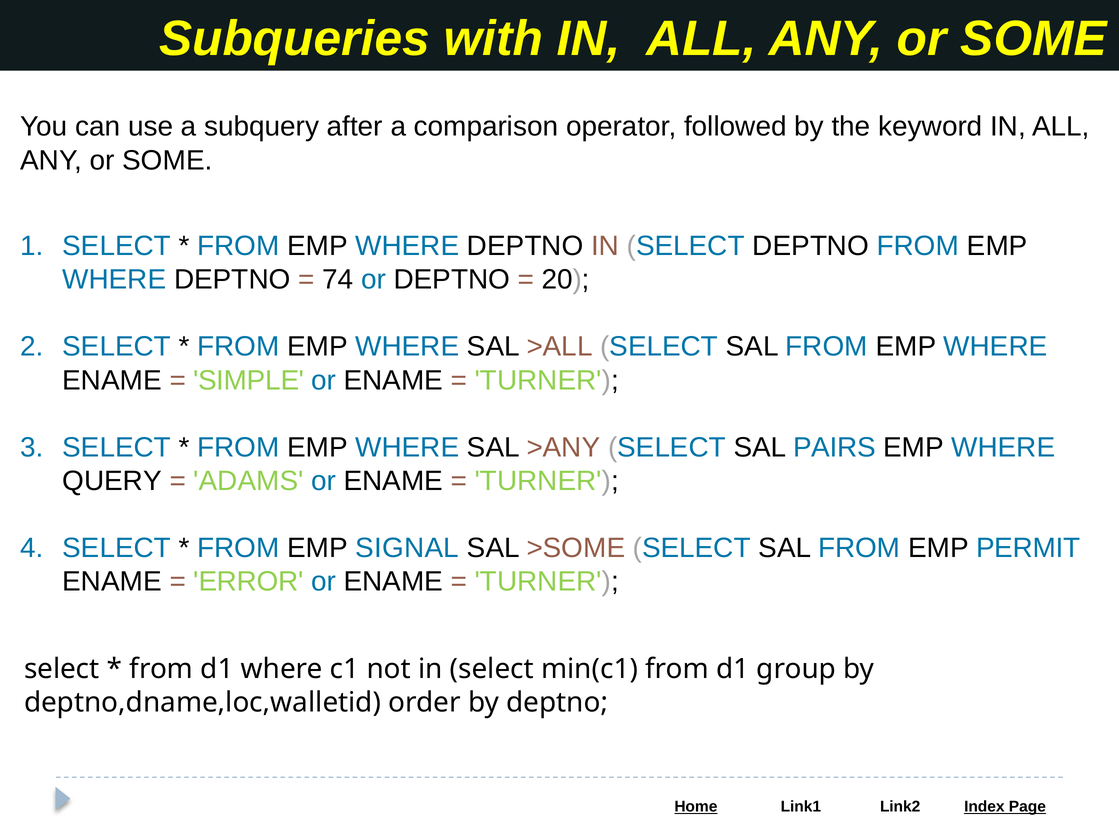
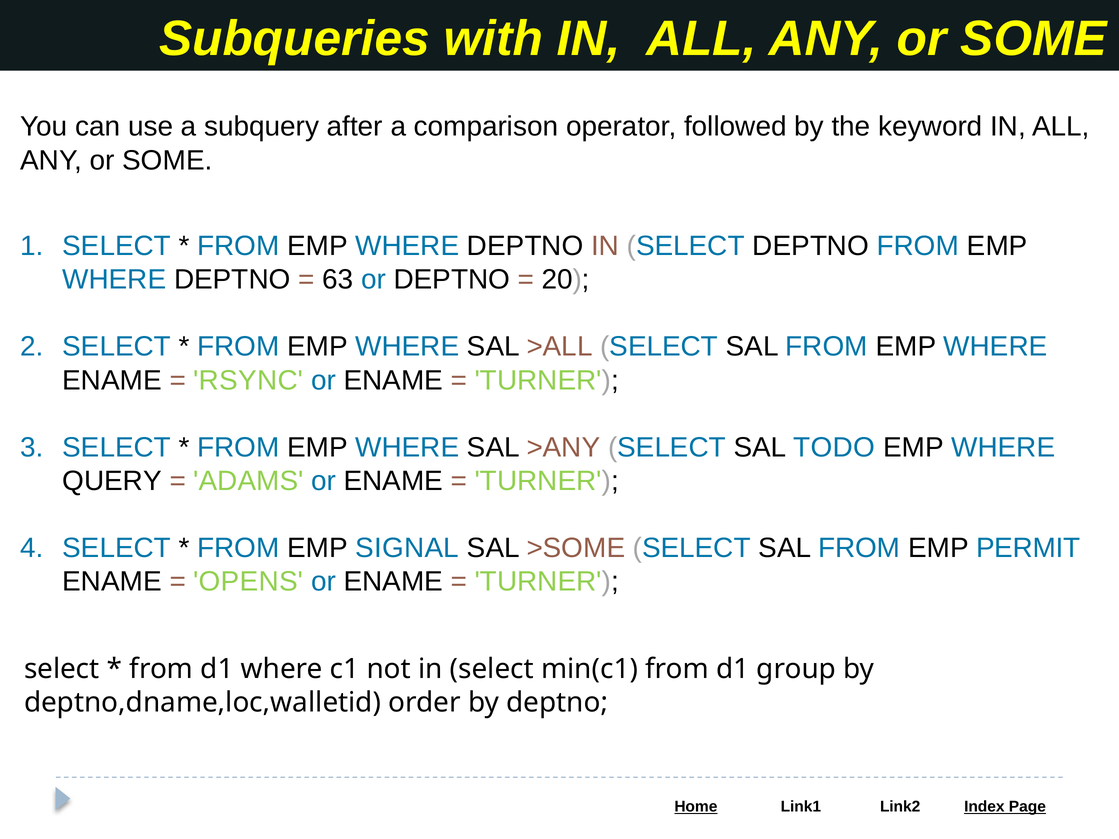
74: 74 -> 63
SIMPLE: SIMPLE -> RSYNC
PAIRS: PAIRS -> TODO
ERROR: ERROR -> OPENS
